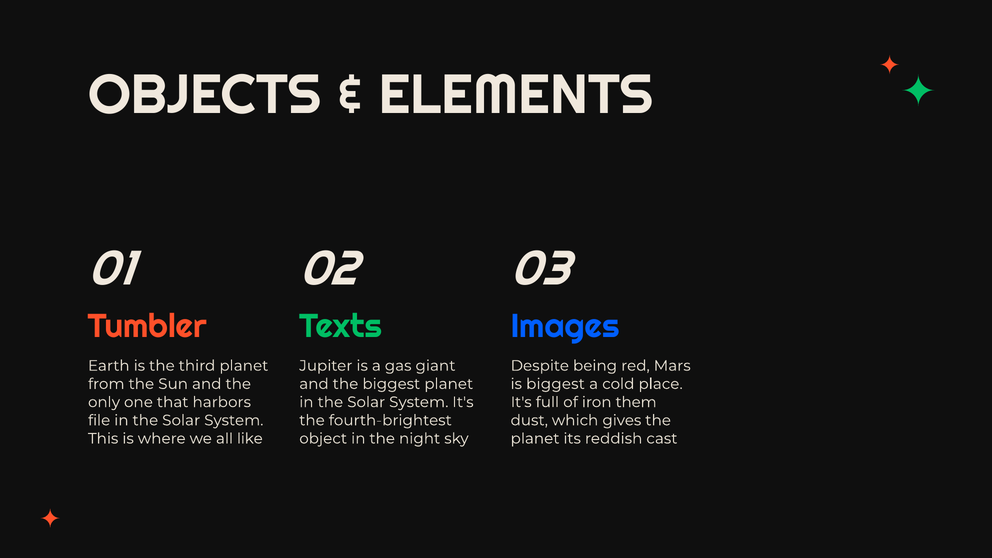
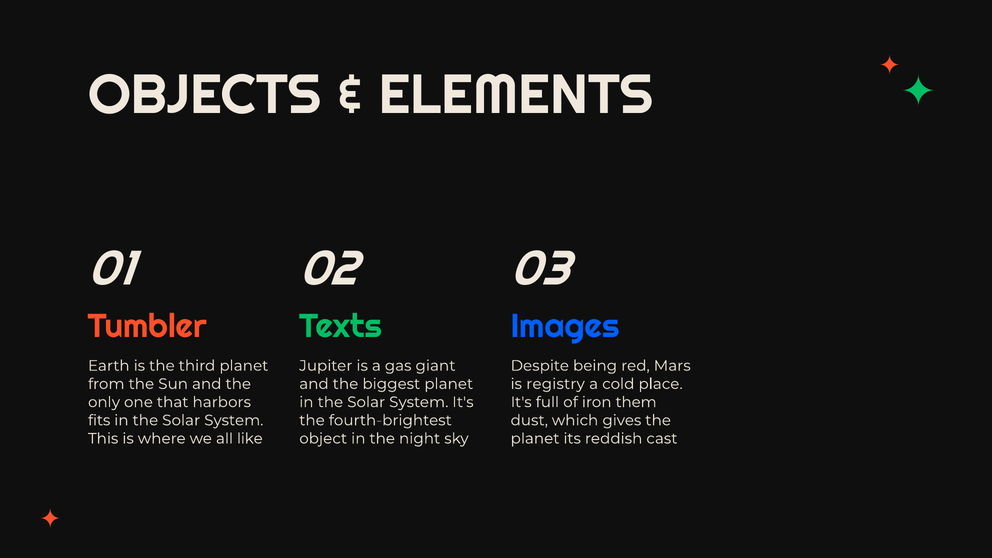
is biggest: biggest -> registry
file: file -> fits
